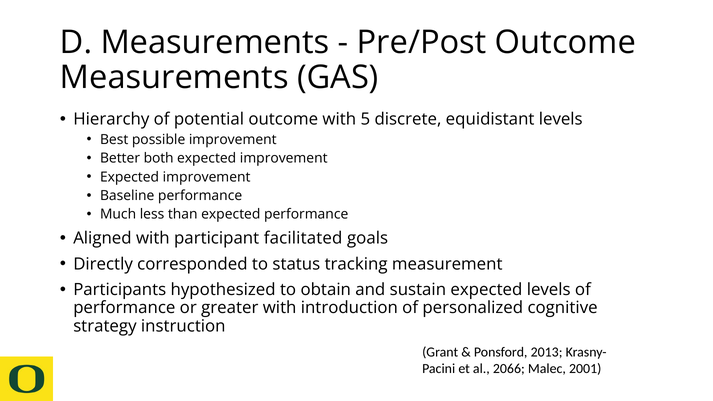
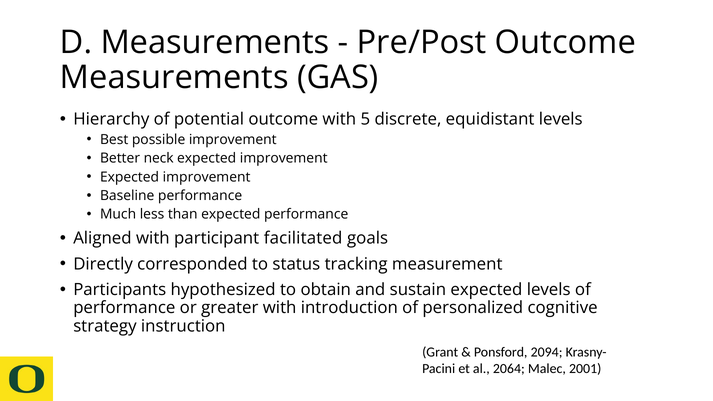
both: both -> neck
2013: 2013 -> 2094
2066: 2066 -> 2064
